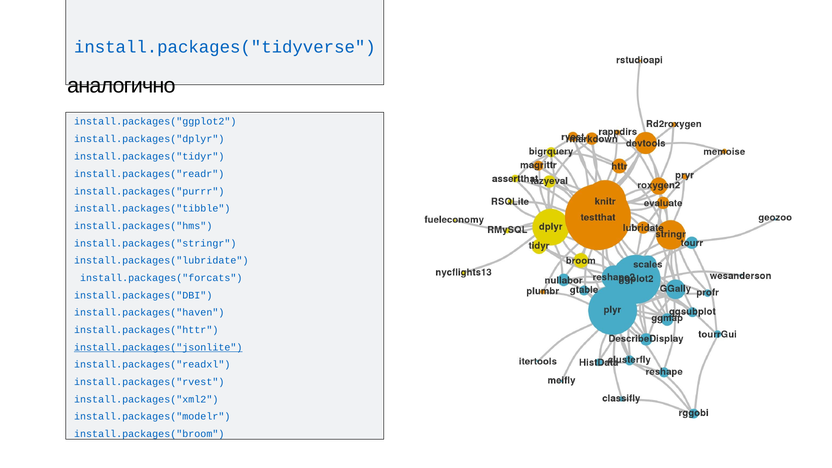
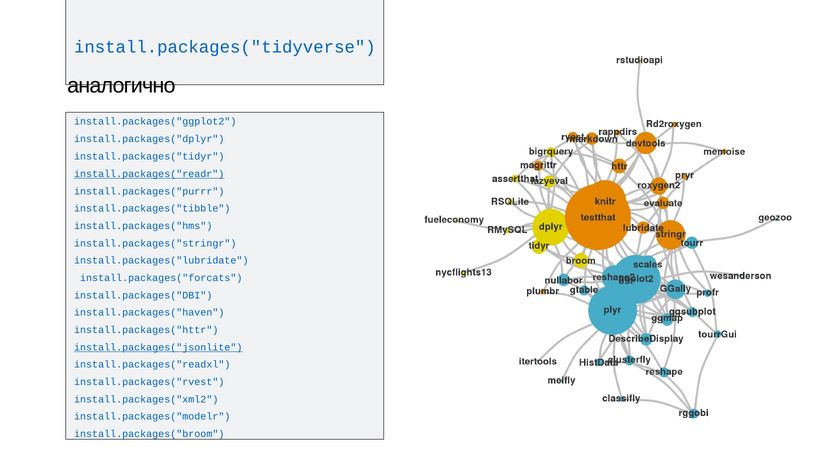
install.packages("readr underline: none -> present
